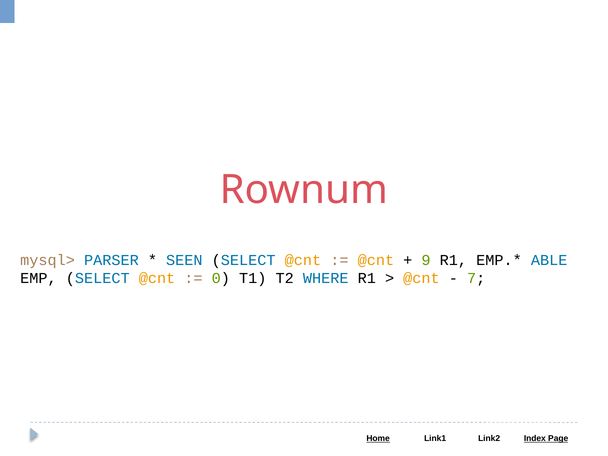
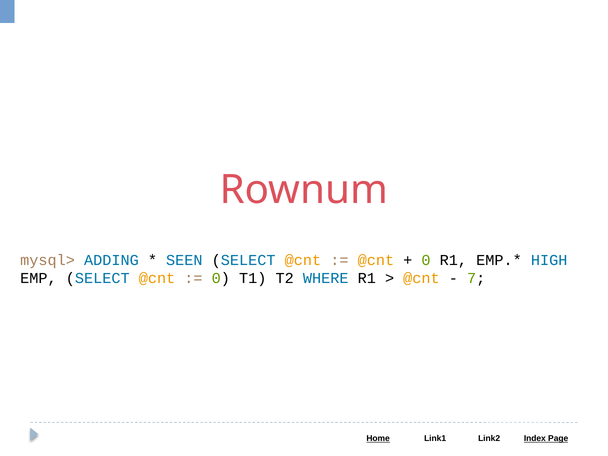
PARSER: PARSER -> ADDING
9 at (426, 260): 9 -> 0
ABLE: ABLE -> HIGH
